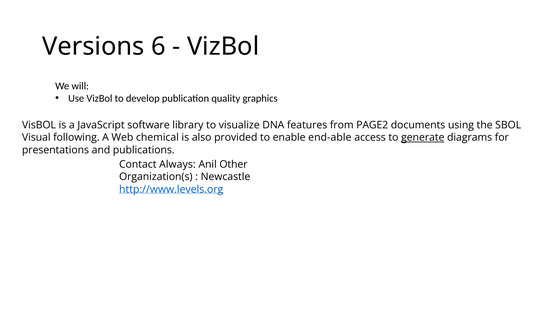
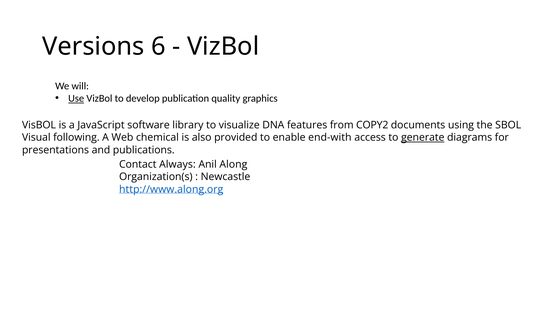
Use underline: none -> present
PAGE2: PAGE2 -> COPY2
end-able: end-able -> end-with
Other: Other -> Along
http://www.levels.org: http://www.levels.org -> http://www.along.org
